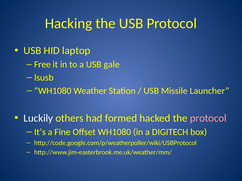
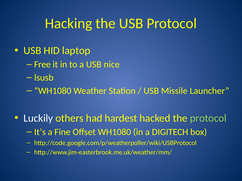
gale: gale -> nice
formed: formed -> hardest
protocol at (208, 118) colour: pink -> light green
